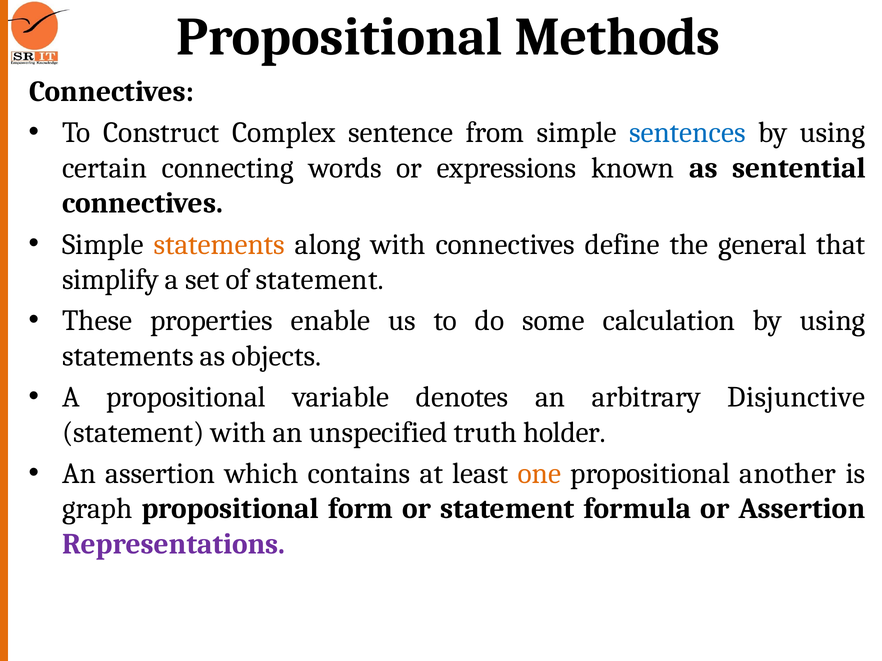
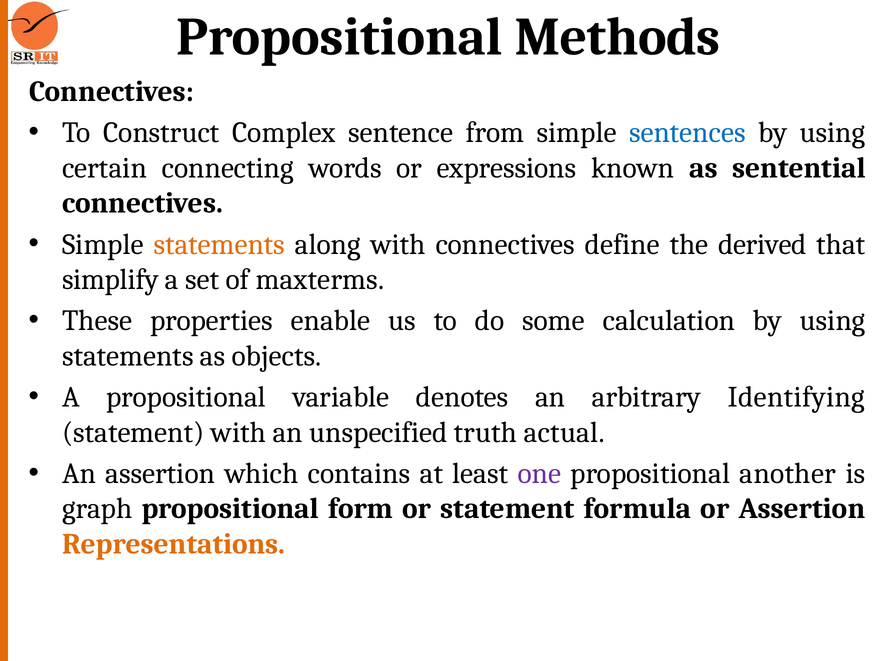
general: general -> derived
of statement: statement -> maxterms
Disjunctive: Disjunctive -> Identifying
holder: holder -> actual
one colour: orange -> purple
Representations colour: purple -> orange
